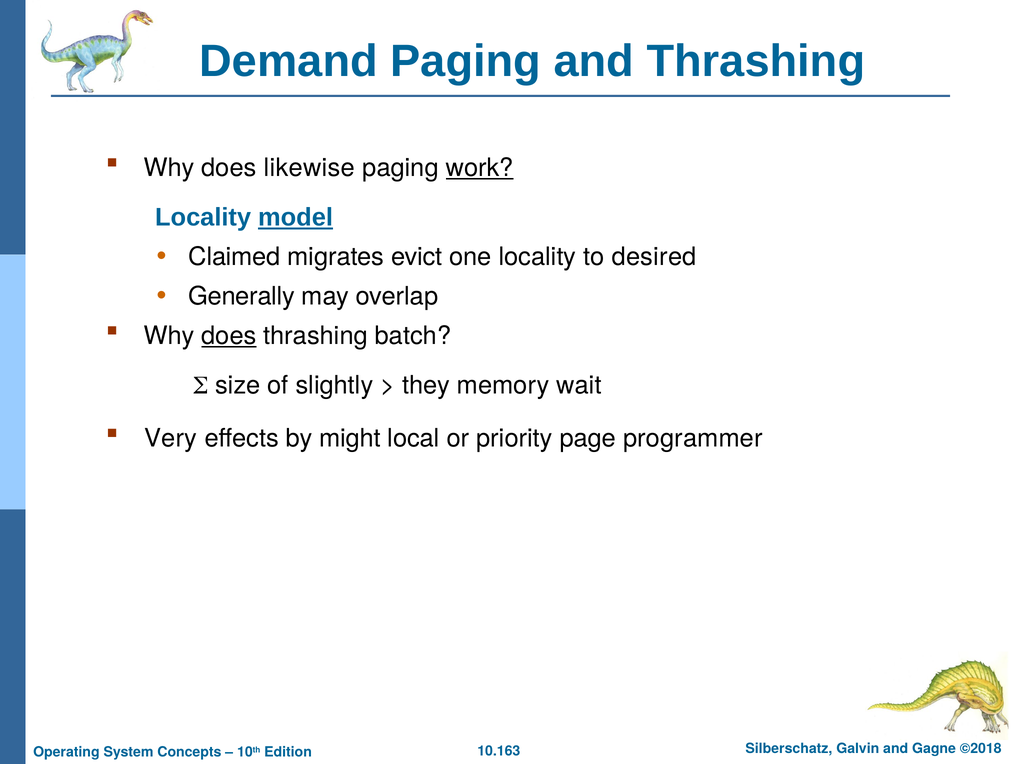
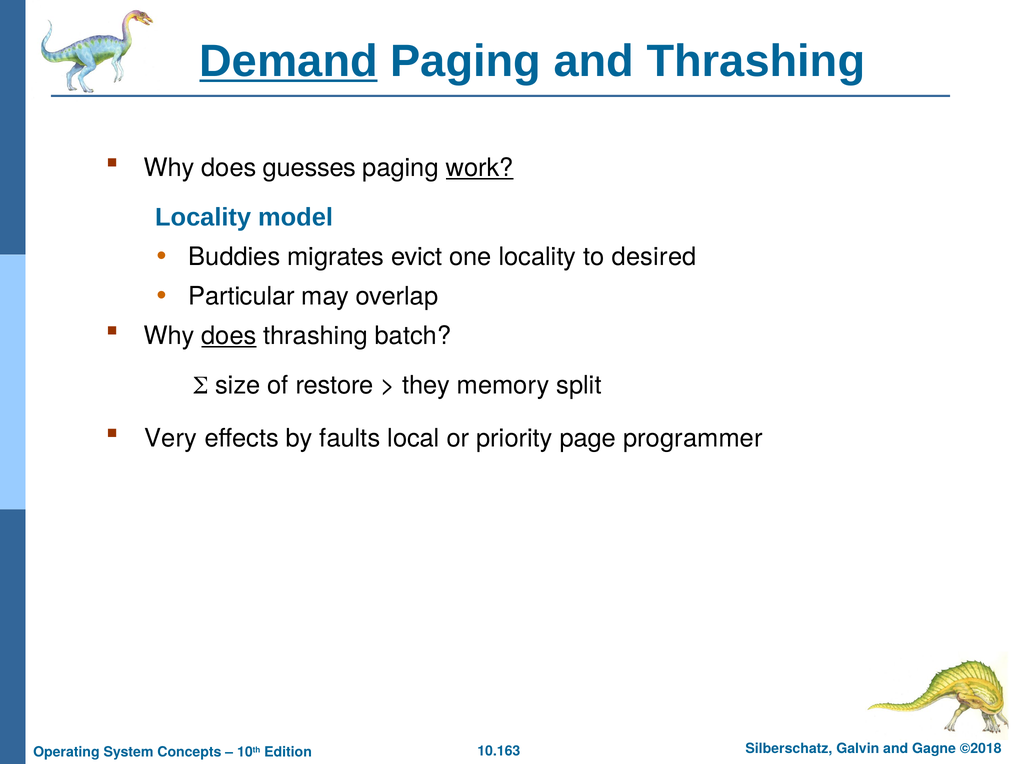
Demand underline: none -> present
likewise: likewise -> guesses
model underline: present -> none
Claimed: Claimed -> Buddies
Generally: Generally -> Particular
slightly: slightly -> restore
wait: wait -> split
might: might -> faults
